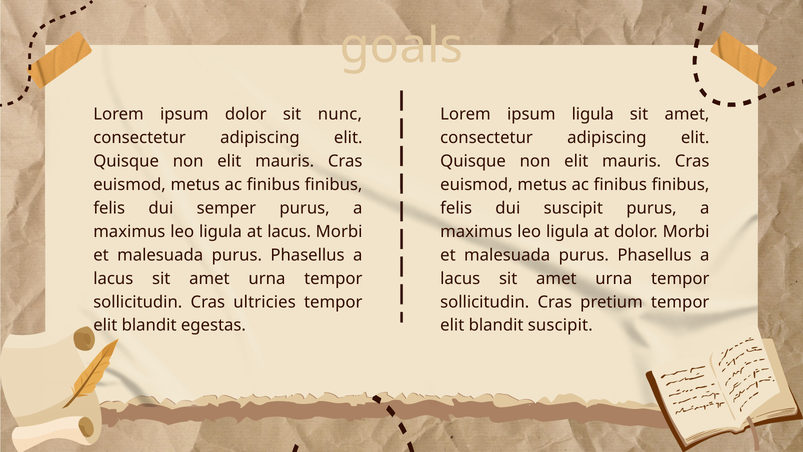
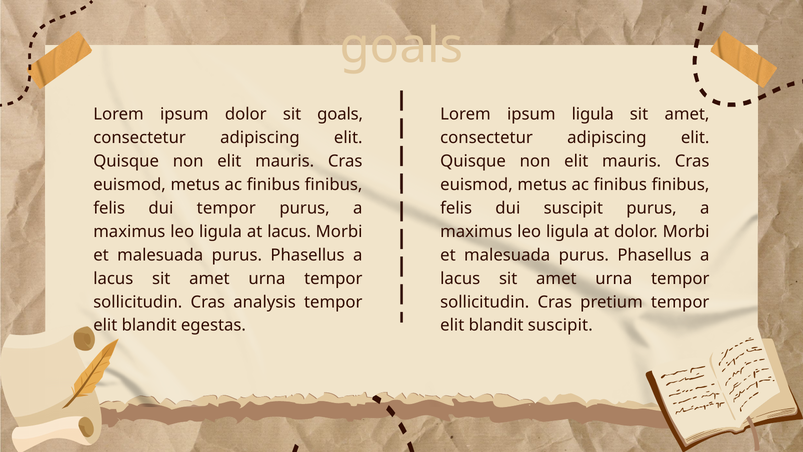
sit nunc: nunc -> goals
dui semper: semper -> tempor
ultricies: ultricies -> analysis
